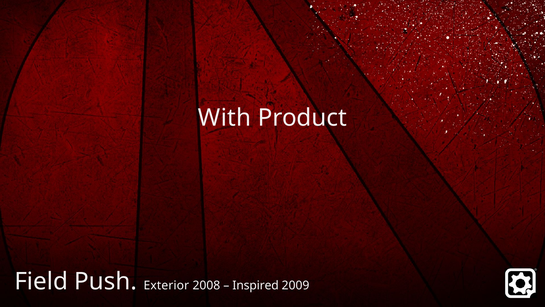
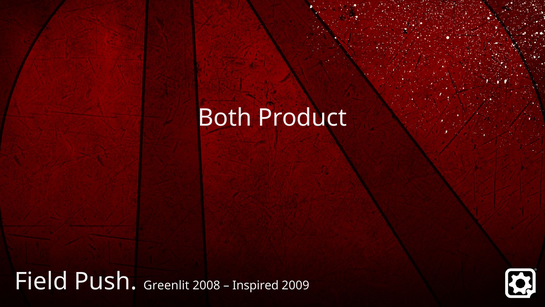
With: With -> Both
Exterior: Exterior -> Greenlit
